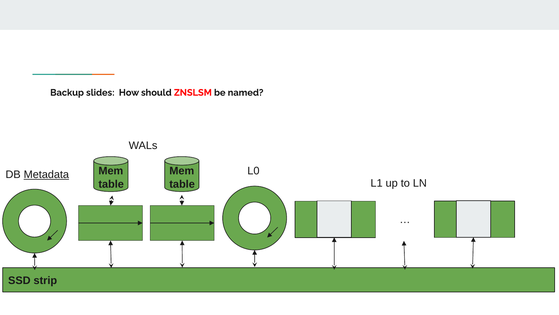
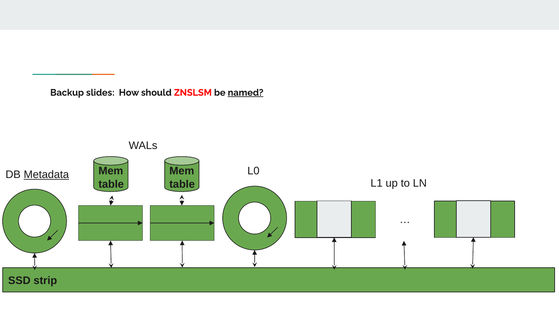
named underline: none -> present
